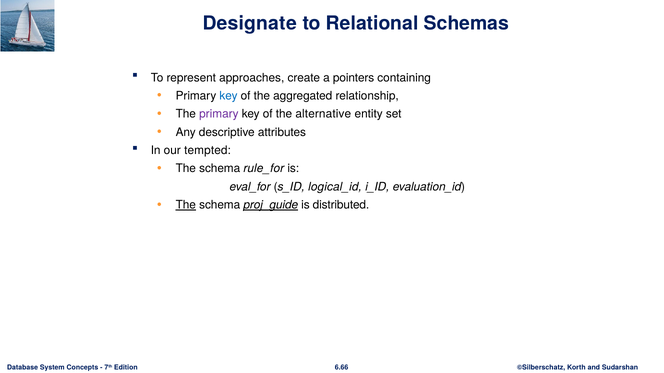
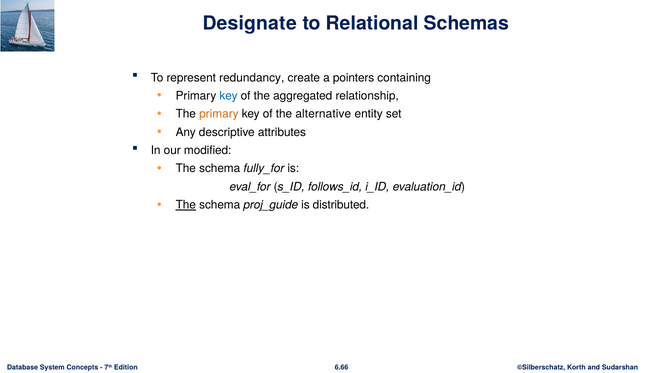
approaches: approaches -> redundancy
primary at (219, 114) colour: purple -> orange
tempted: tempted -> modified
rule_for: rule_for -> fully_for
logical_id: logical_id -> follows_id
proj_guide underline: present -> none
